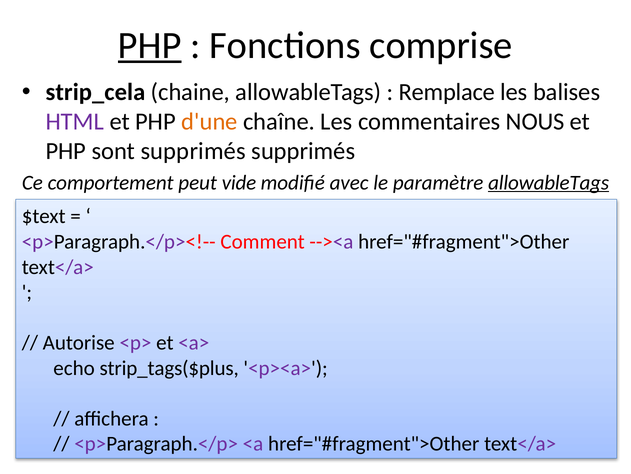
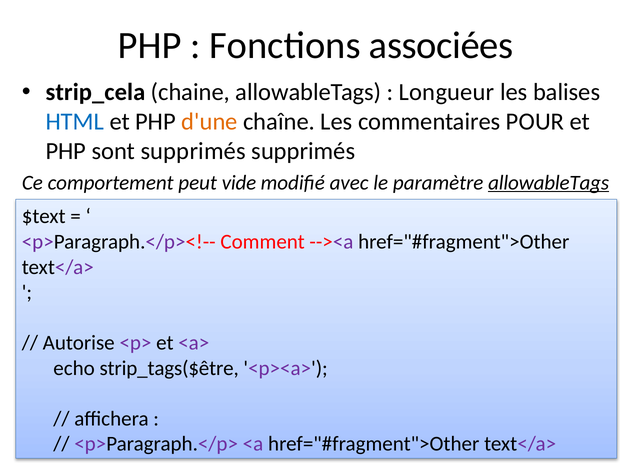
PHP at (150, 45) underline: present -> none
comprise: comprise -> associées
Remplace: Remplace -> Longueur
HTML colour: purple -> blue
NOUS: NOUS -> POUR
strip_tags($plus: strip_tags($plus -> strip_tags($être
